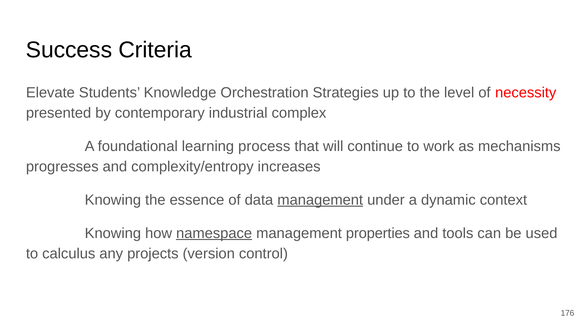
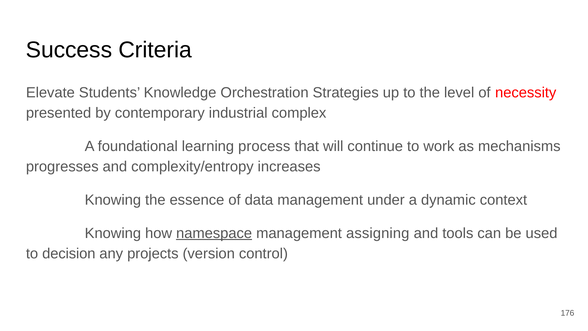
management at (320, 200) underline: present -> none
properties: properties -> assigning
calculus: calculus -> decision
